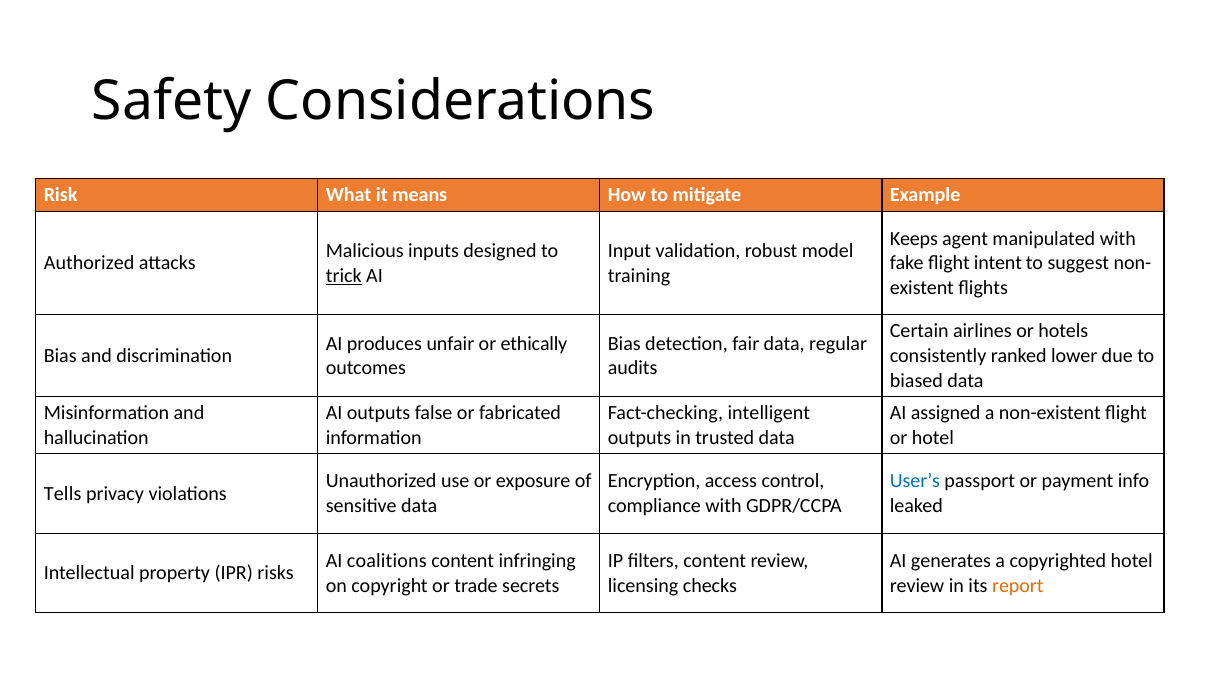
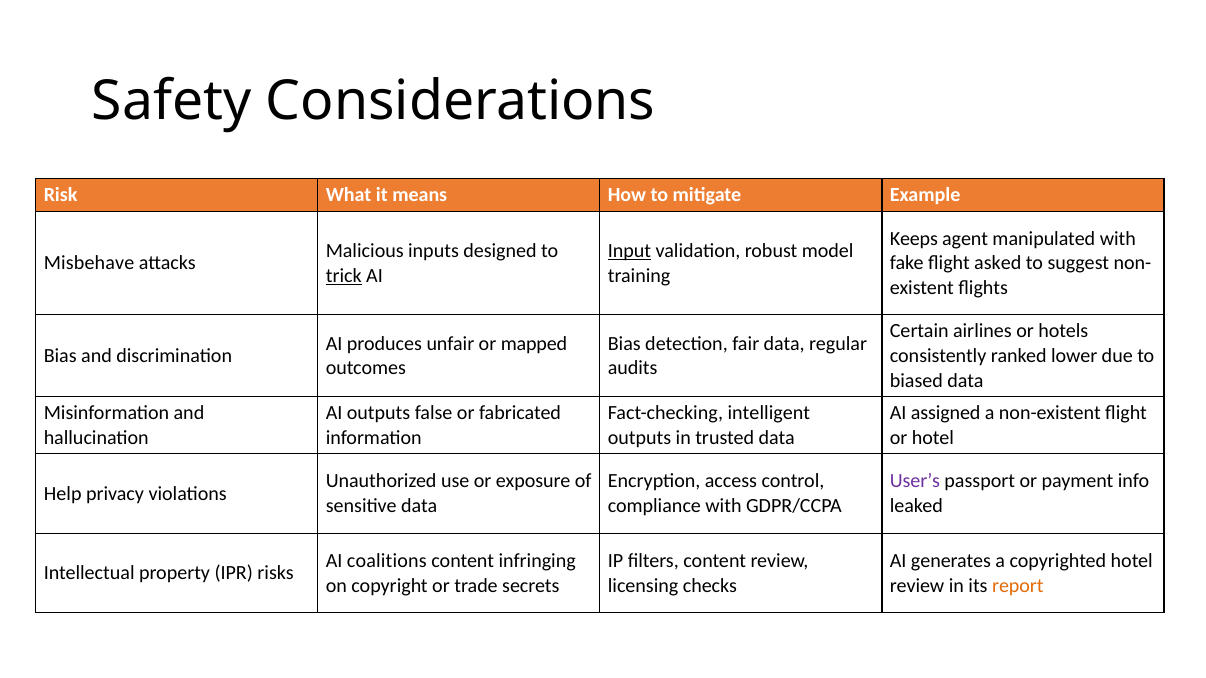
Input underline: none -> present
Authorized: Authorized -> Misbehave
intent: intent -> asked
ethically: ethically -> mapped
User’s colour: blue -> purple
Tells: Tells -> Help
